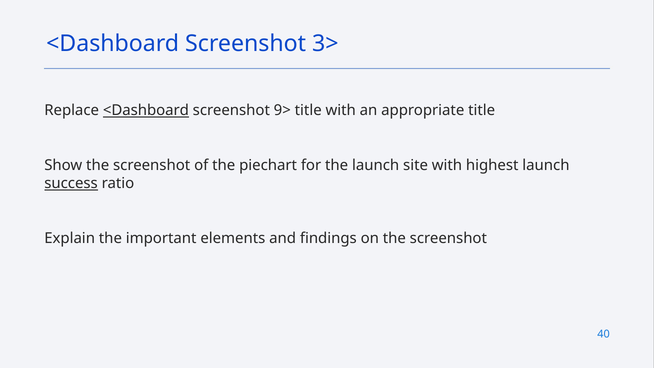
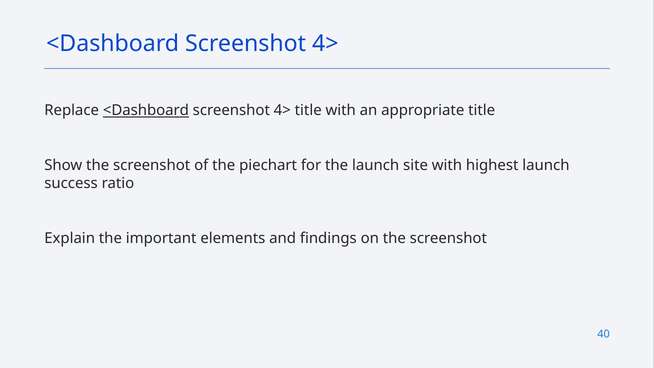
3> at (325, 44): 3> -> 4>
9> at (282, 110): 9> -> 4>
success underline: present -> none
